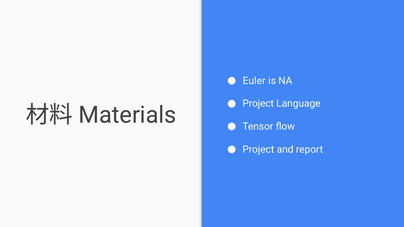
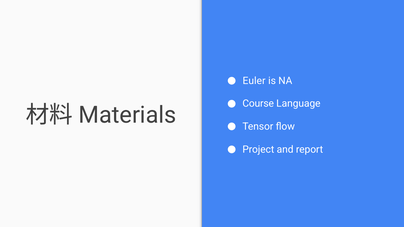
Project at (258, 104): Project -> Course
